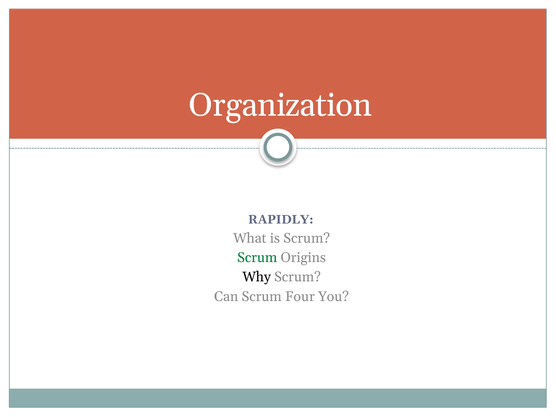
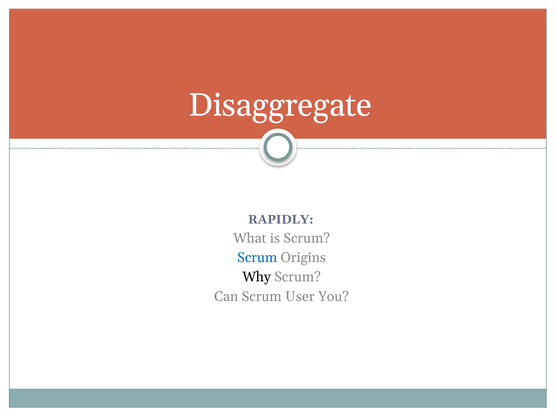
Organization: Organization -> Disaggregate
Scrum at (257, 258) colour: green -> blue
Four: Four -> User
